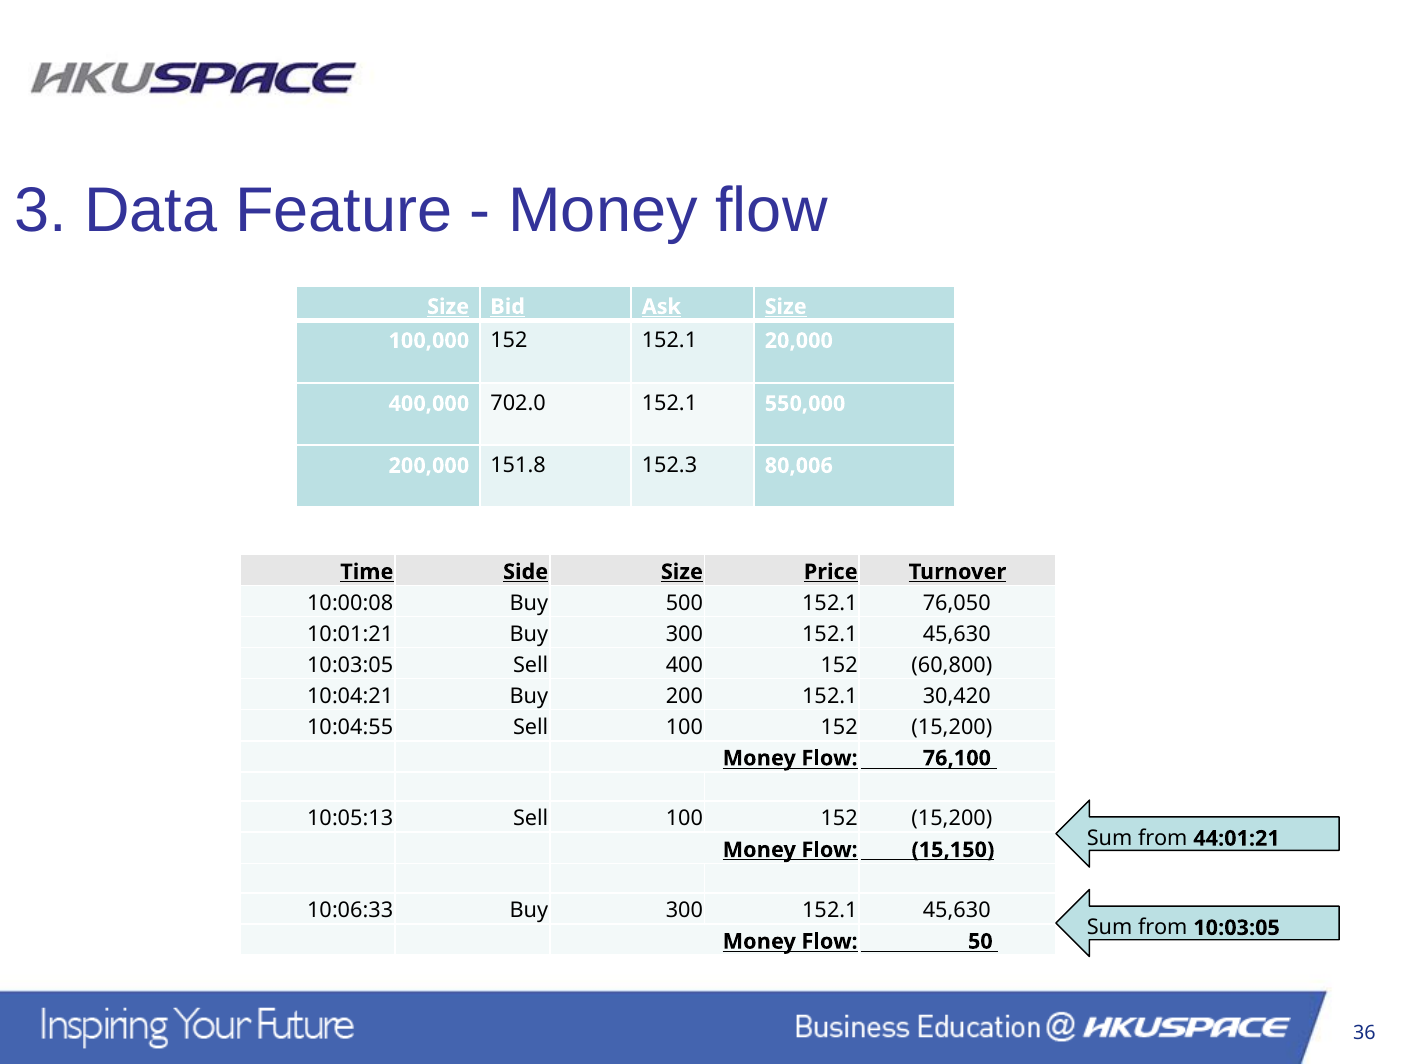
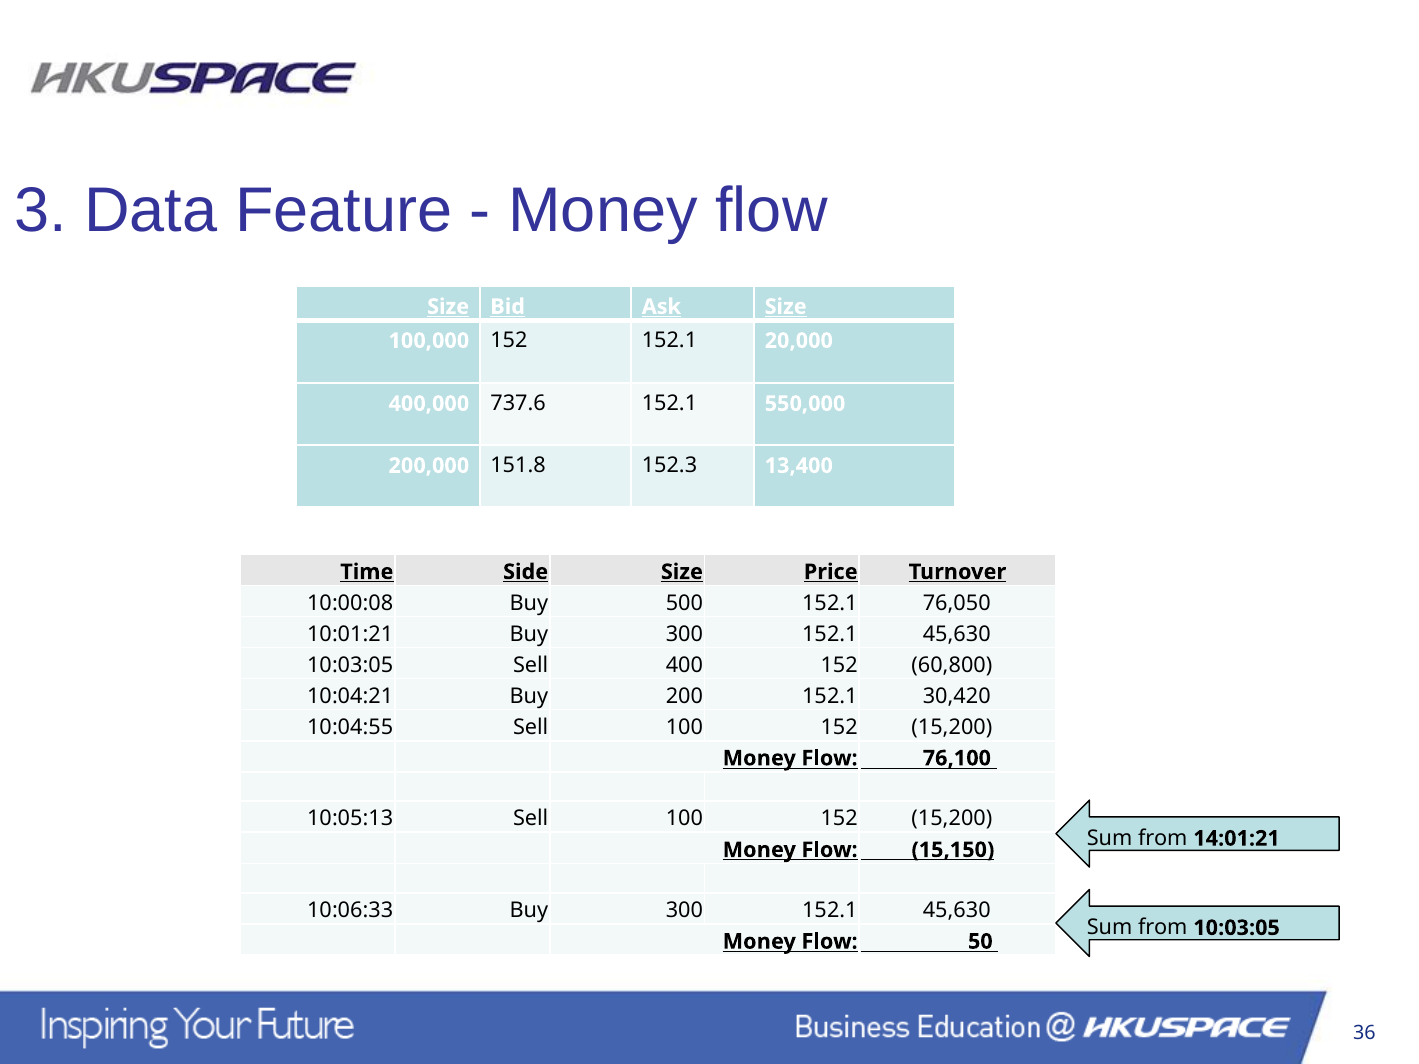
702.0: 702.0 -> 737.6
80,006: 80,006 -> 13,400
44:01:21: 44:01:21 -> 14:01:21
